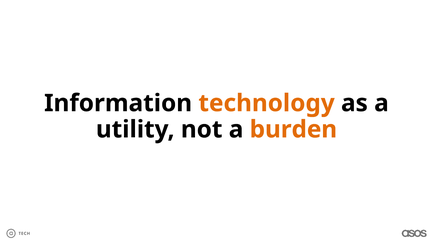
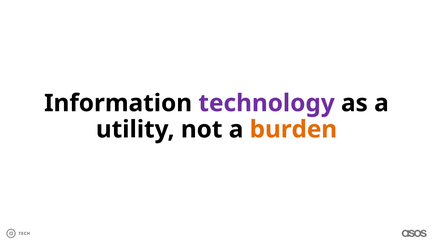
technology colour: orange -> purple
